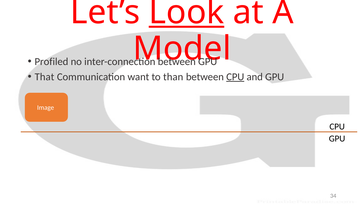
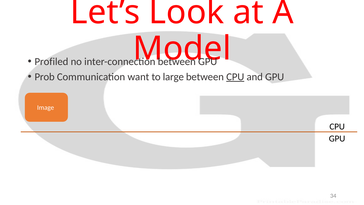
Look underline: present -> none
That: That -> Prob
than: than -> large
